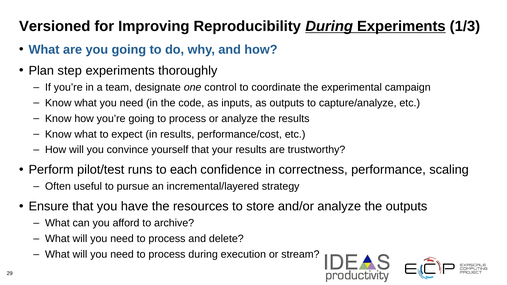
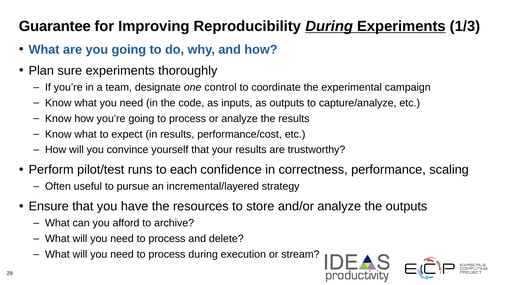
Versioned: Versioned -> Guarantee
step: step -> sure
